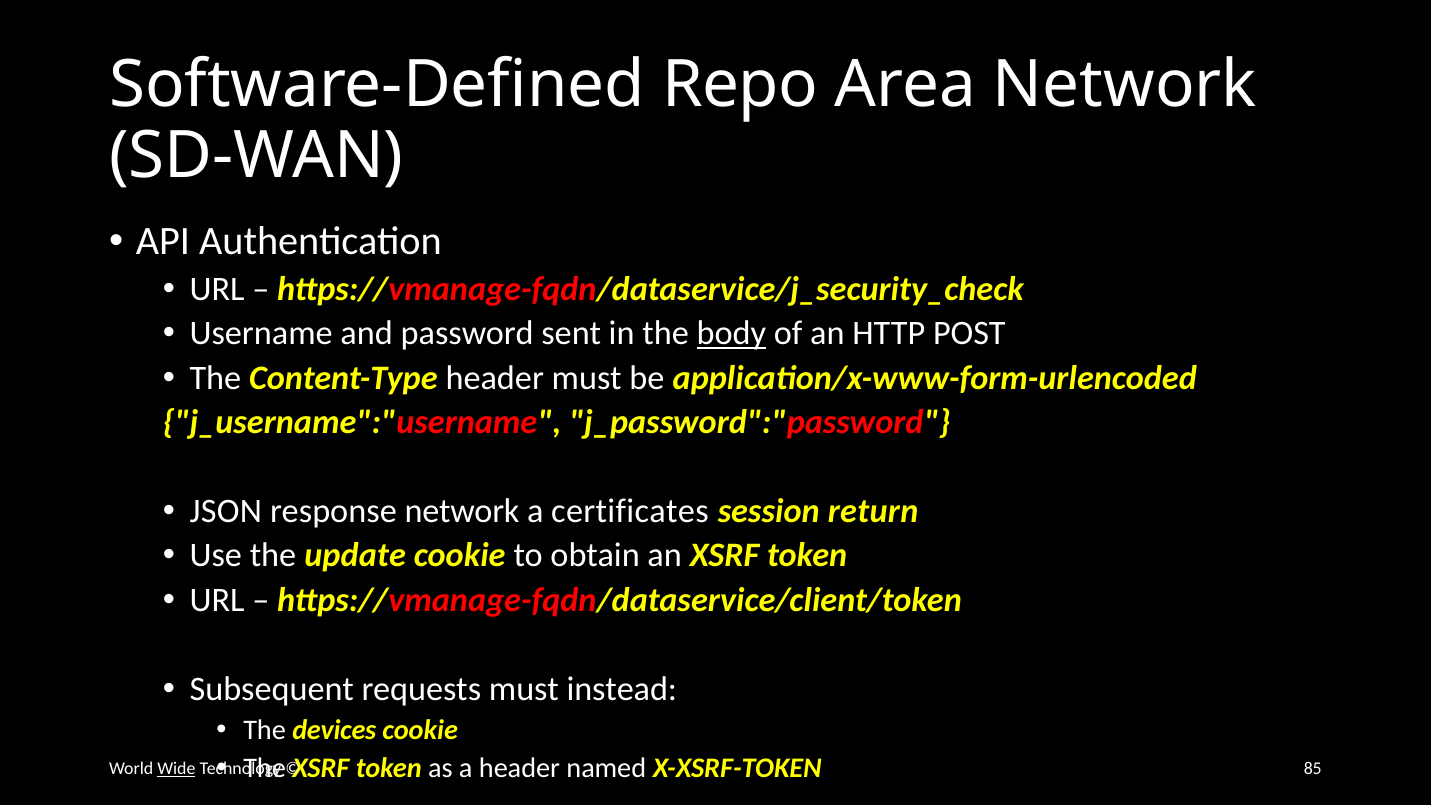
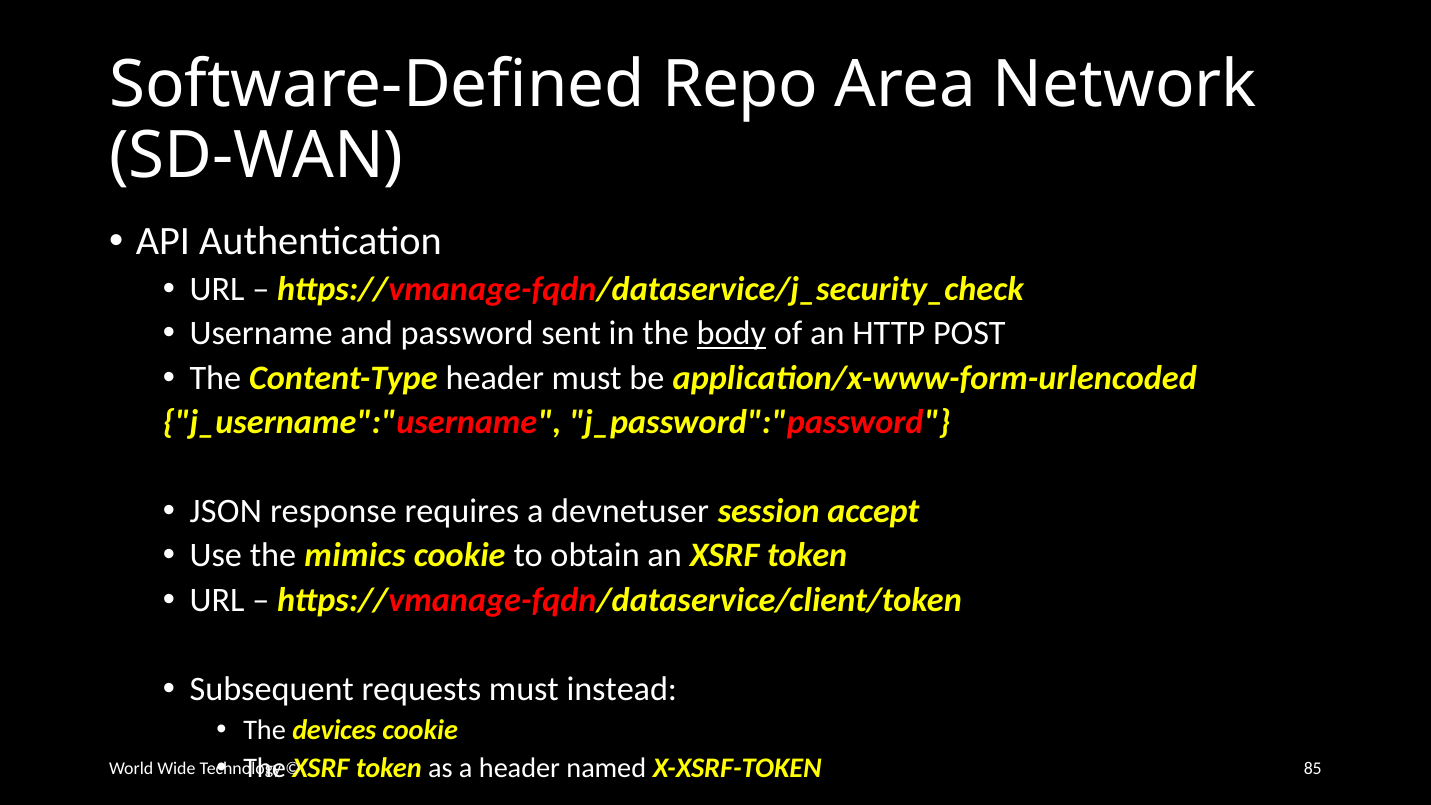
response network: network -> requires
certificates: certificates -> devnetuser
return: return -> accept
update: update -> mimics
Wide underline: present -> none
